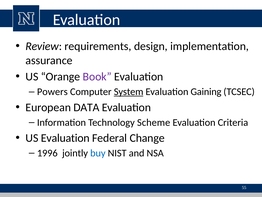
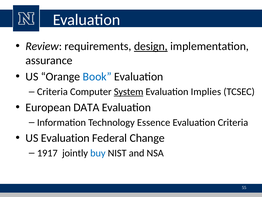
design underline: none -> present
Book colour: purple -> blue
Powers at (52, 92): Powers -> Criteria
Gaining: Gaining -> Implies
Scheme: Scheme -> Essence
1996: 1996 -> 1917
